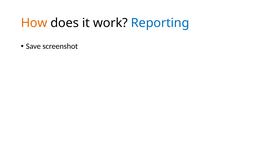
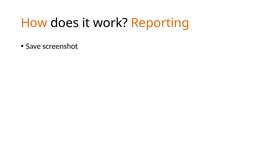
Reporting colour: blue -> orange
